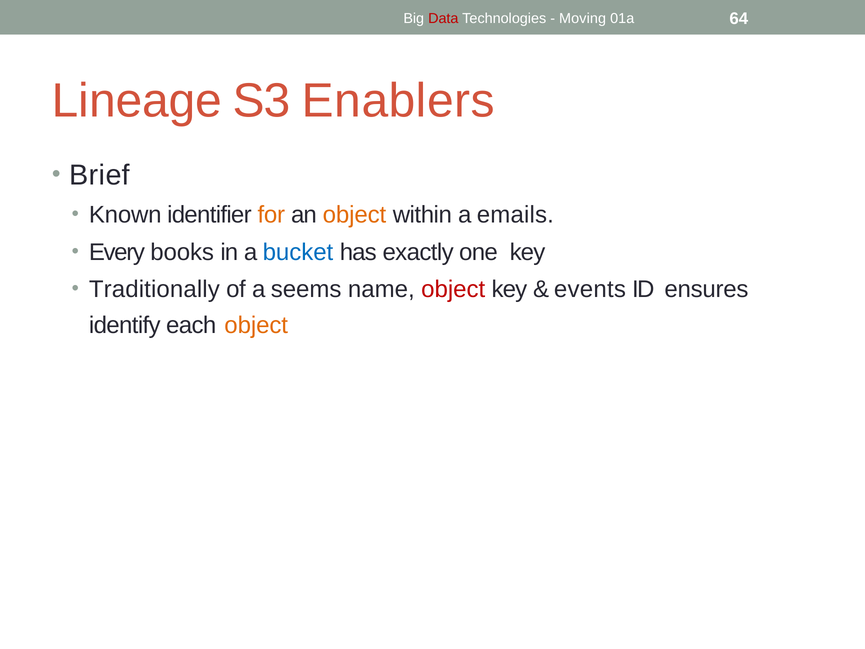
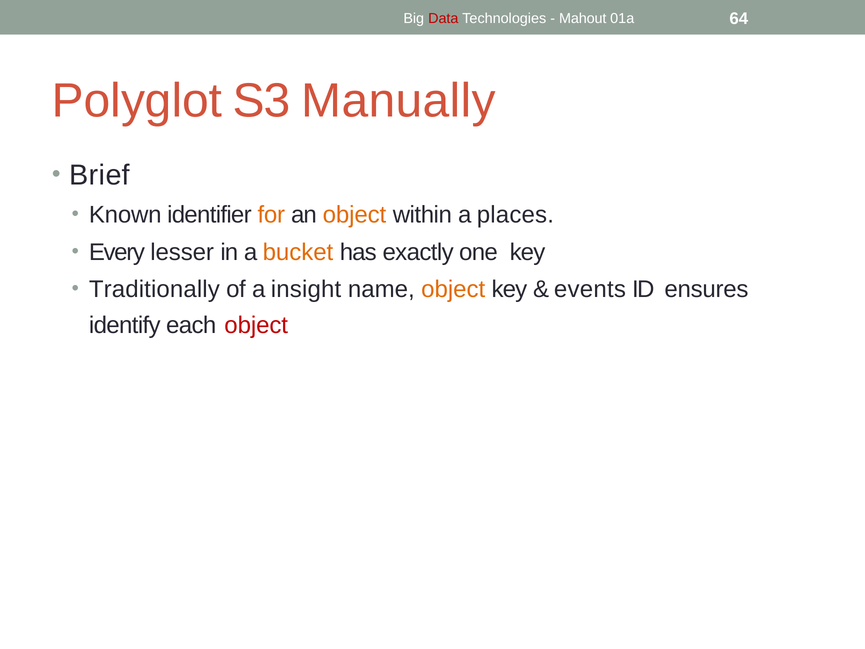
Moving: Moving -> Mahout
Lineage: Lineage -> Polyglot
Enablers: Enablers -> Manually
emails: emails -> places
books: books -> lesser
bucket colour: blue -> orange
seems: seems -> insight
object at (453, 289) colour: red -> orange
object at (256, 325) colour: orange -> red
